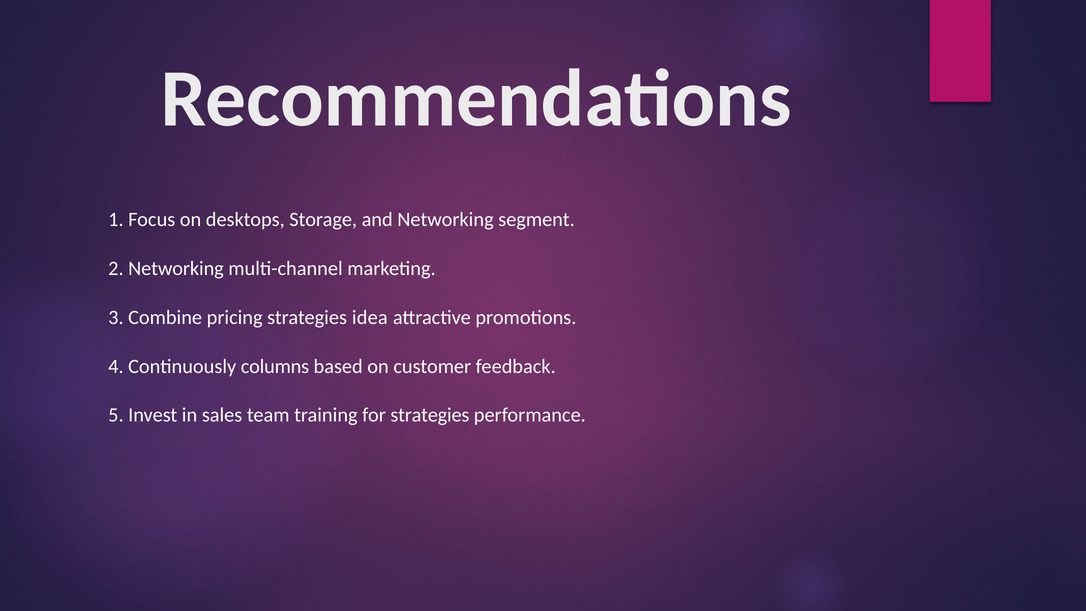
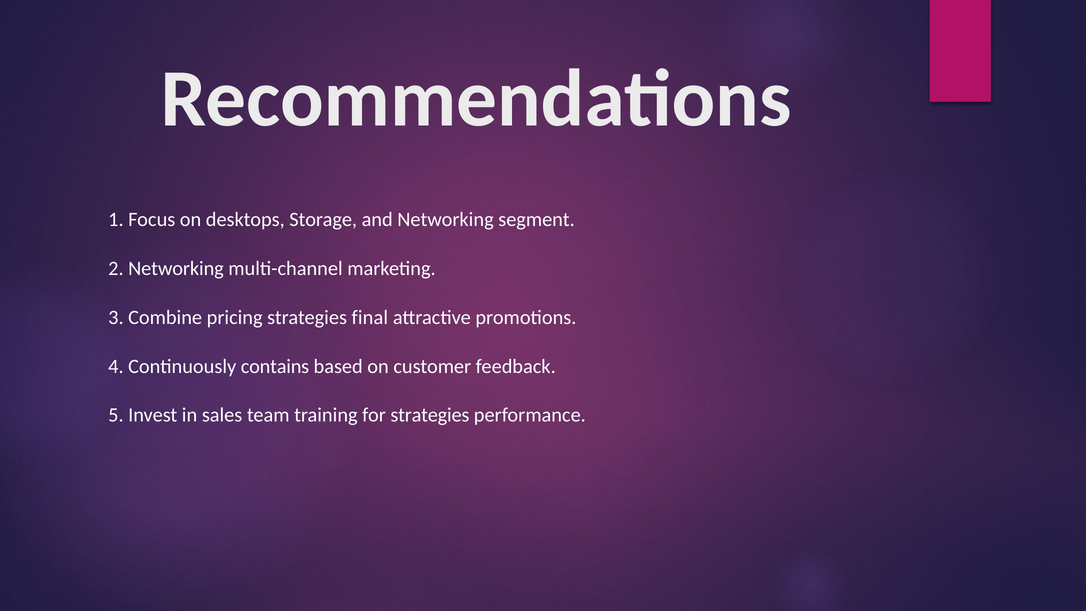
idea: idea -> final
columns: columns -> contains
